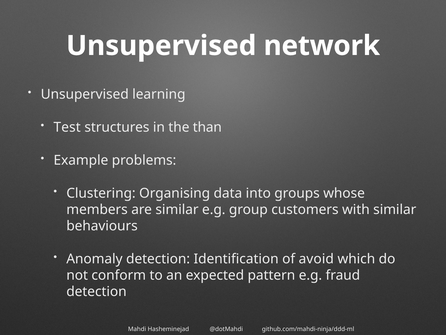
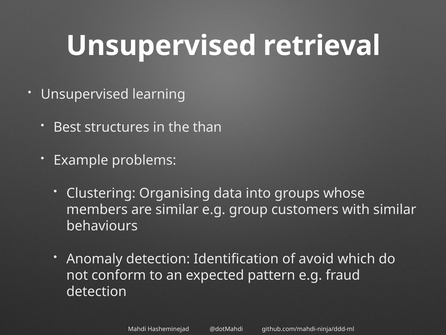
network: network -> retrieval
Test: Test -> Best
